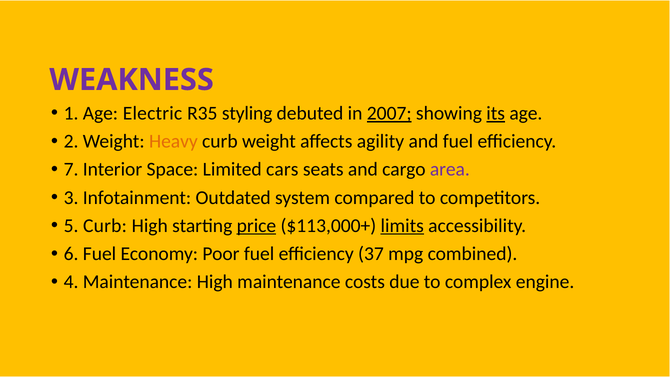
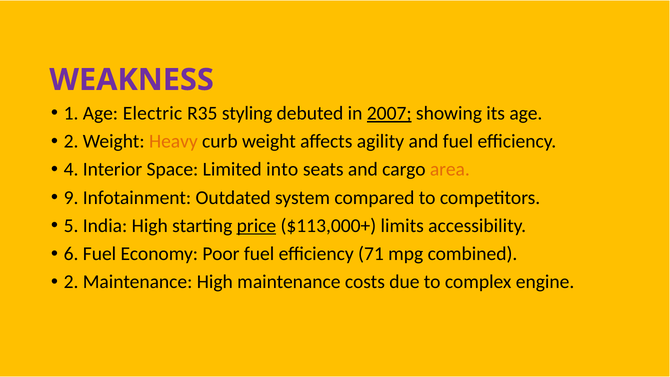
its underline: present -> none
7: 7 -> 4
cars: cars -> into
area colour: purple -> orange
3: 3 -> 9
5 Curb: Curb -> India
limits underline: present -> none
37: 37 -> 71
4 at (71, 282): 4 -> 2
